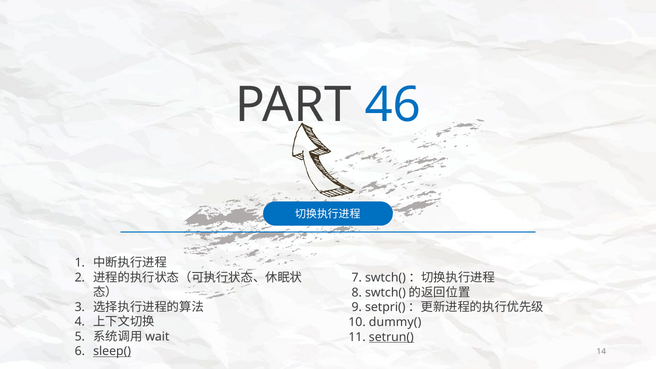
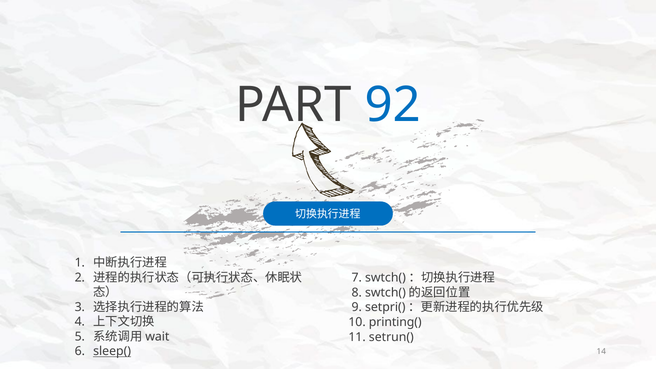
46: 46 -> 92
dummy(: dummy( -> printing(
setrun( underline: present -> none
